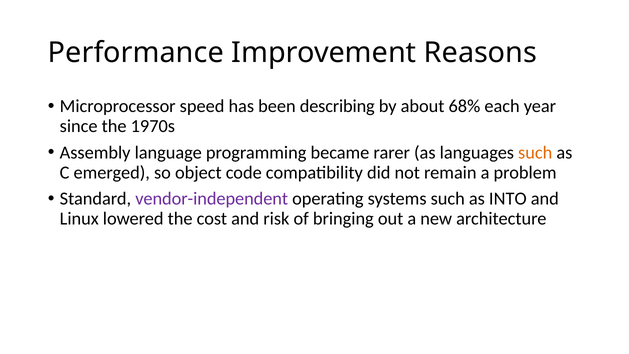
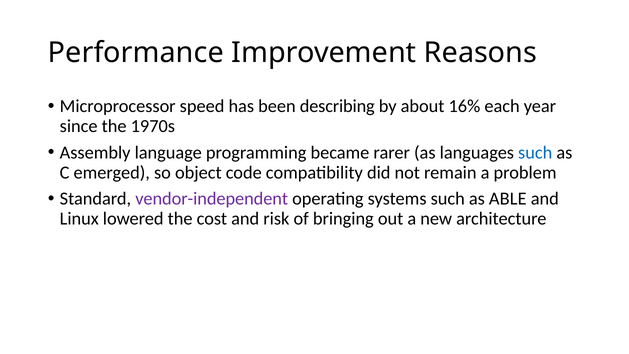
68%: 68% -> 16%
such at (535, 153) colour: orange -> blue
INTO: INTO -> ABLE
